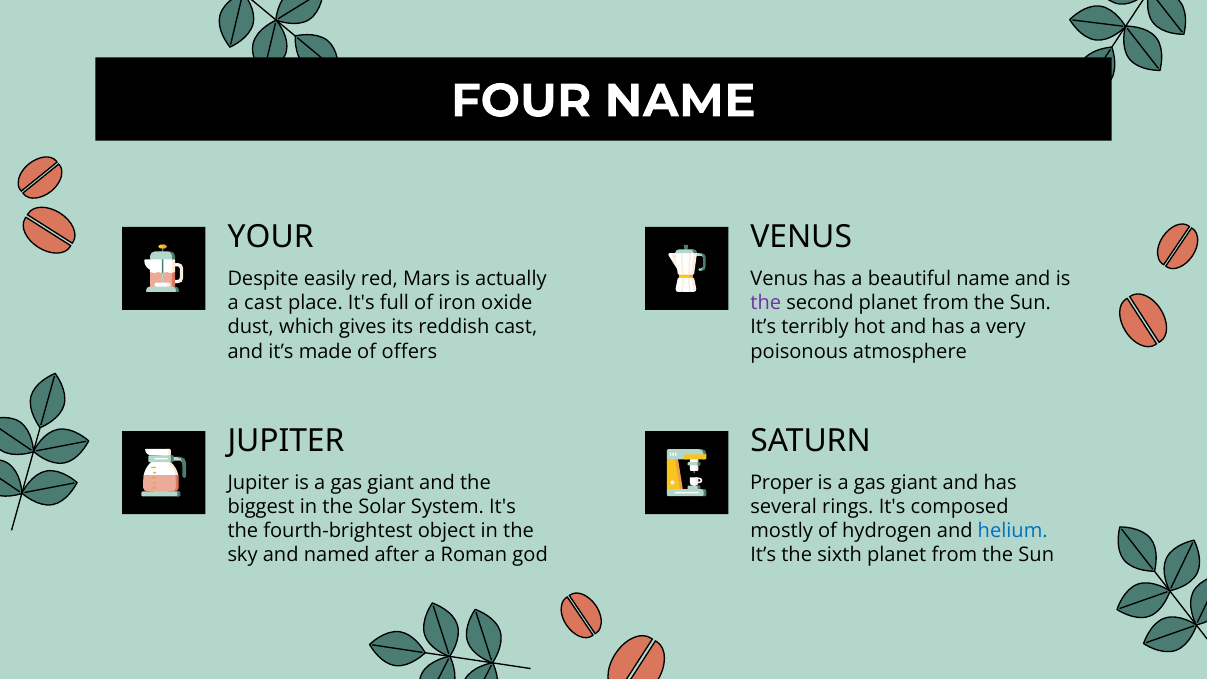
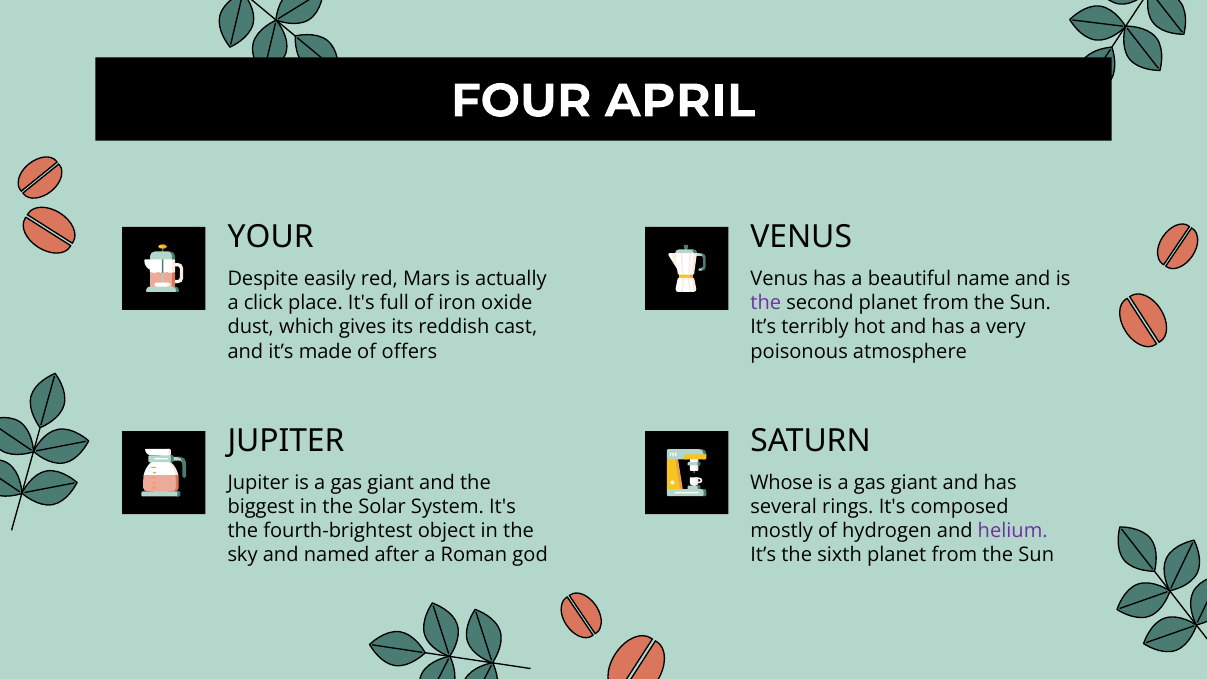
FOUR NAME: NAME -> APRIL
a cast: cast -> click
Proper: Proper -> Whose
helium colour: blue -> purple
